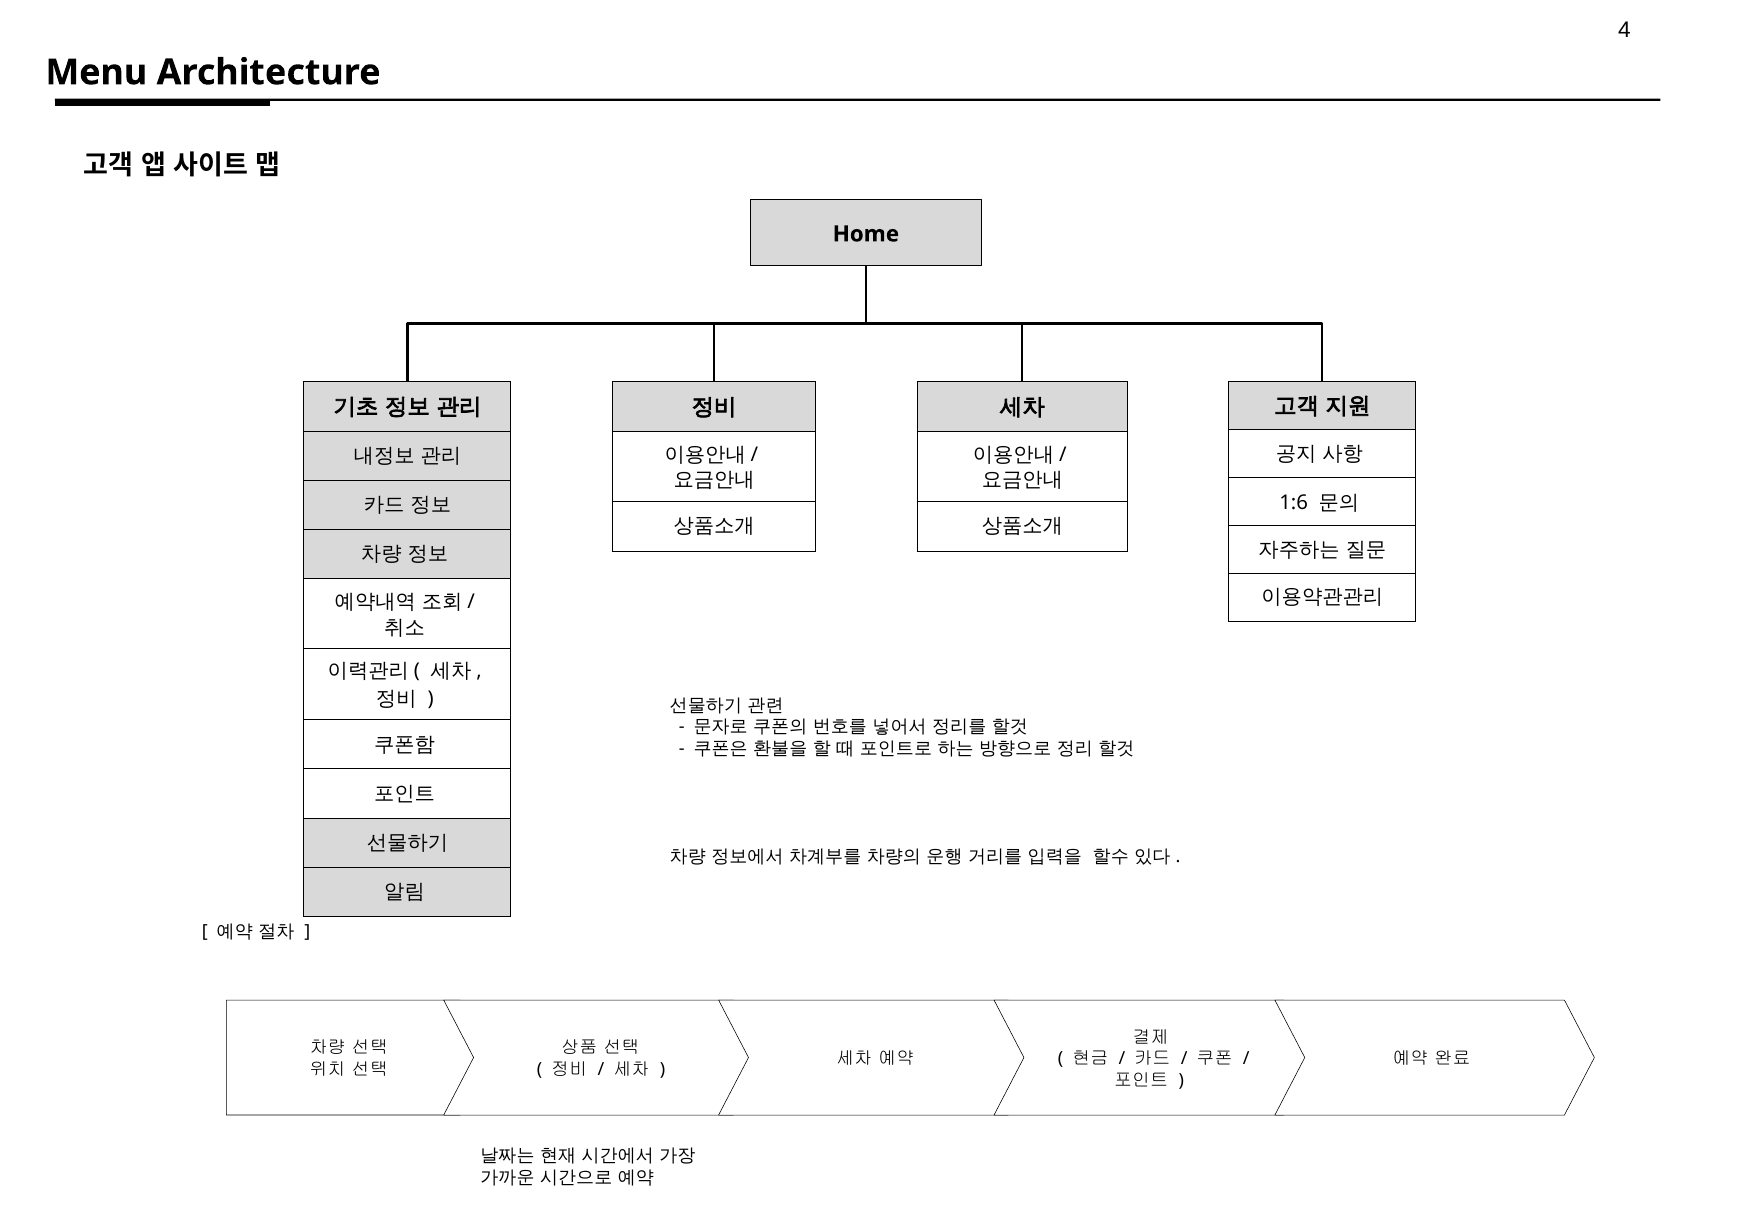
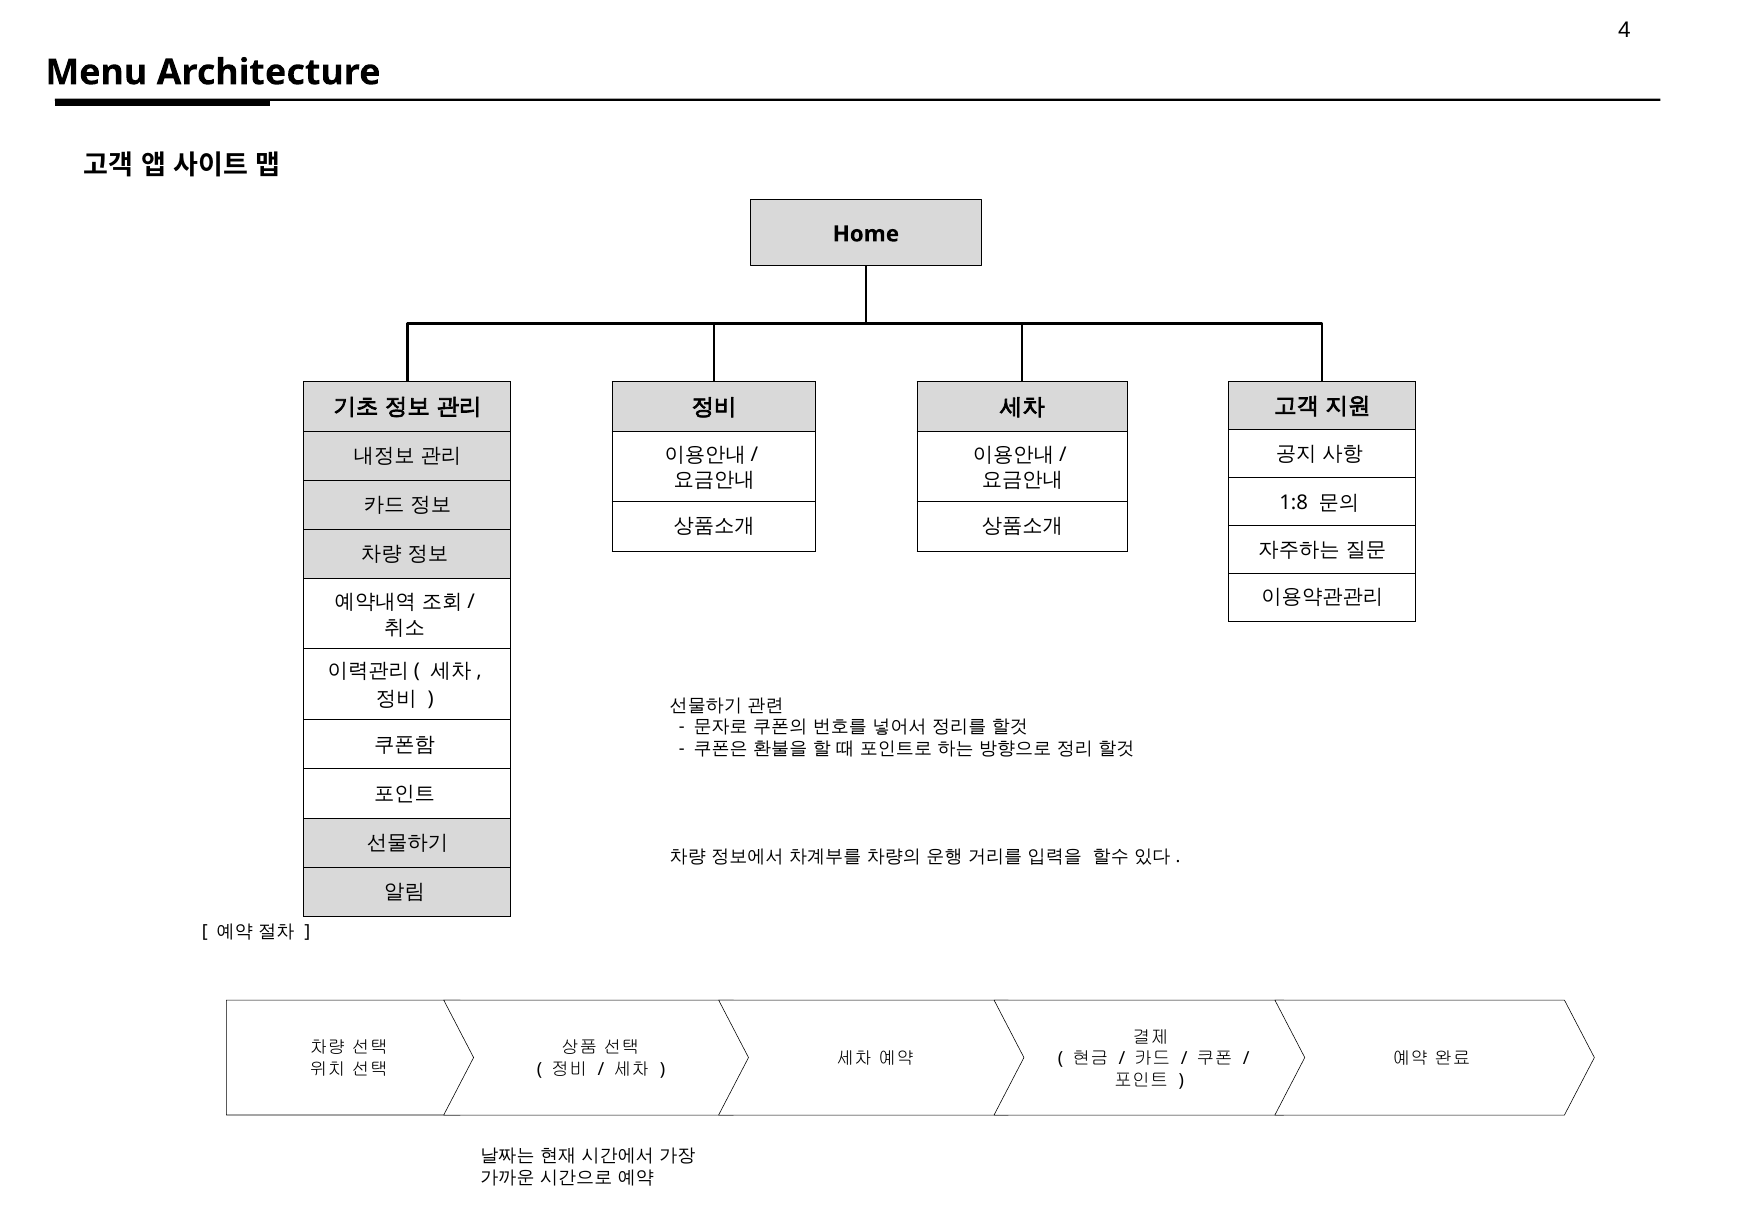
1:6: 1:6 -> 1:8
